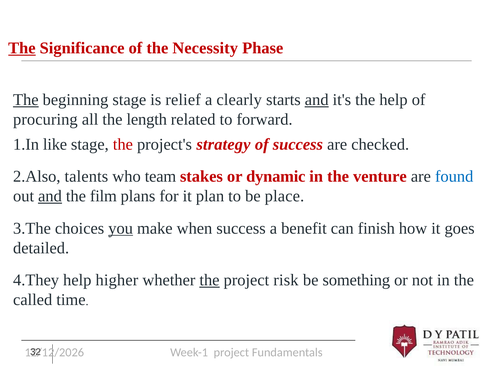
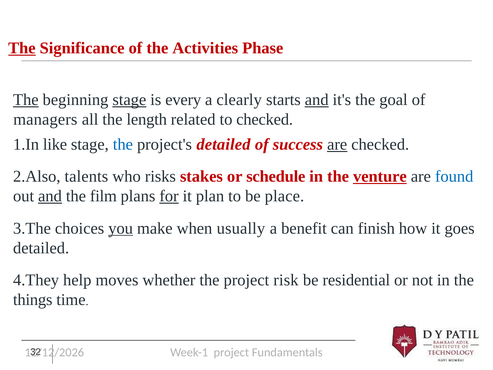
Necessity: Necessity -> Activities
stage at (129, 100) underline: none -> present
relief: relief -> every
the help: help -> goal
procuring: procuring -> managers
to forward: forward -> checked
the at (123, 144) colour: red -> blue
project's strategy: strategy -> detailed
are at (337, 144) underline: none -> present
team: team -> risks
dynamic: dynamic -> schedule
venture underline: none -> present
for underline: none -> present
when success: success -> usually
higher: higher -> moves
the at (209, 280) underline: present -> none
something: something -> residential
called: called -> things
